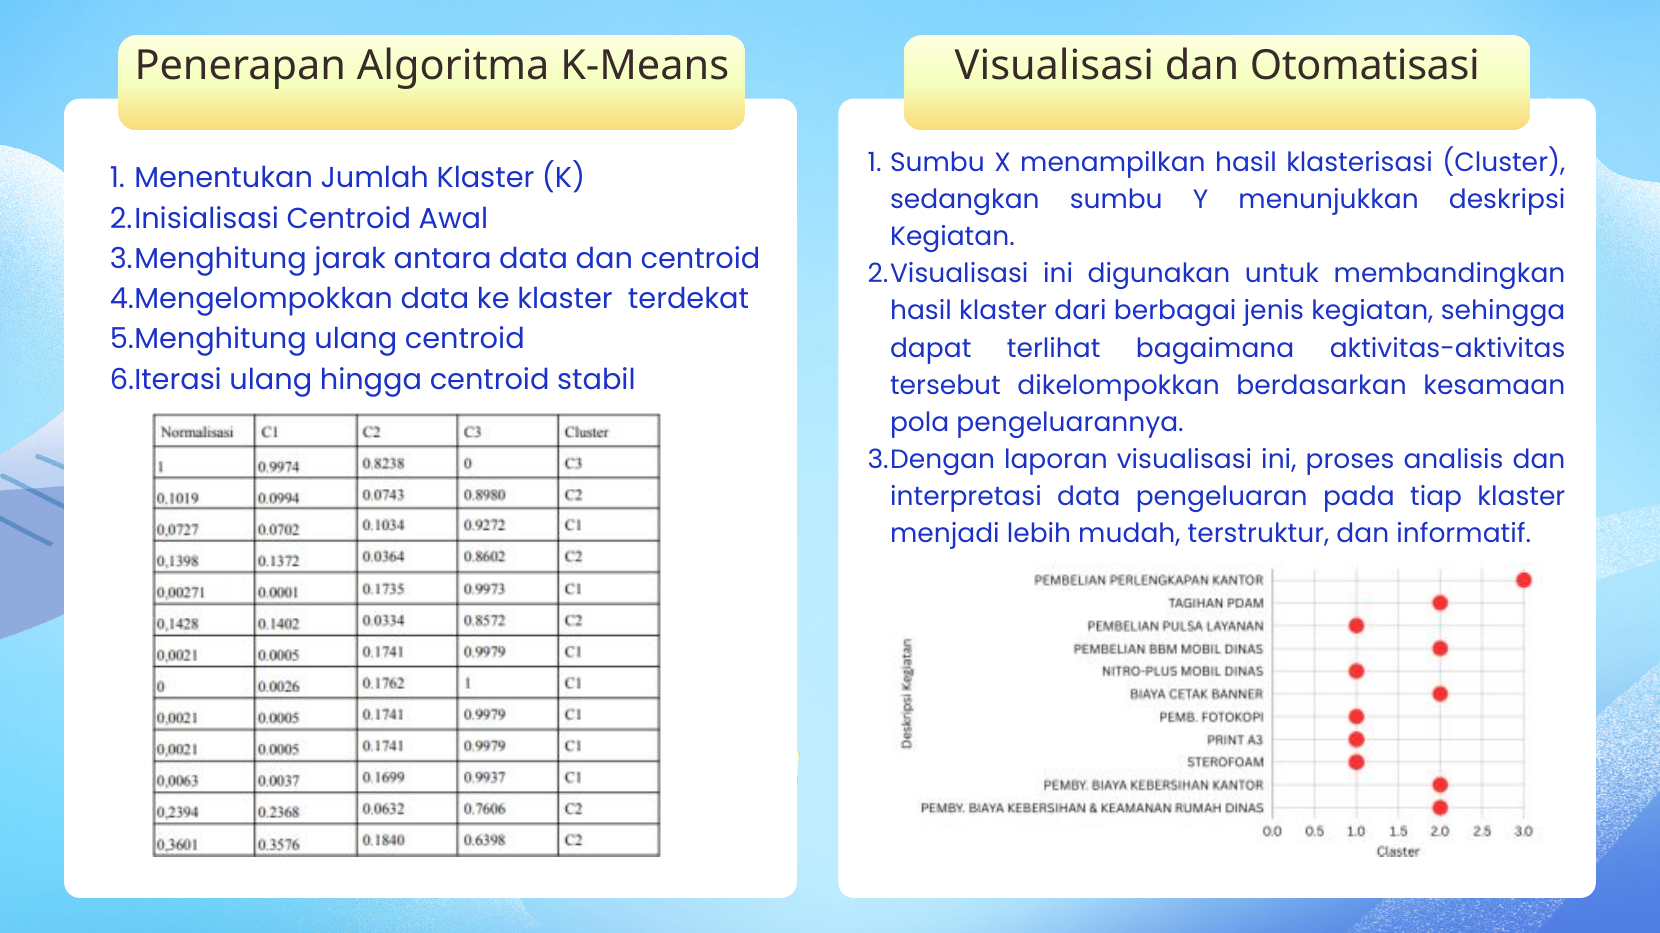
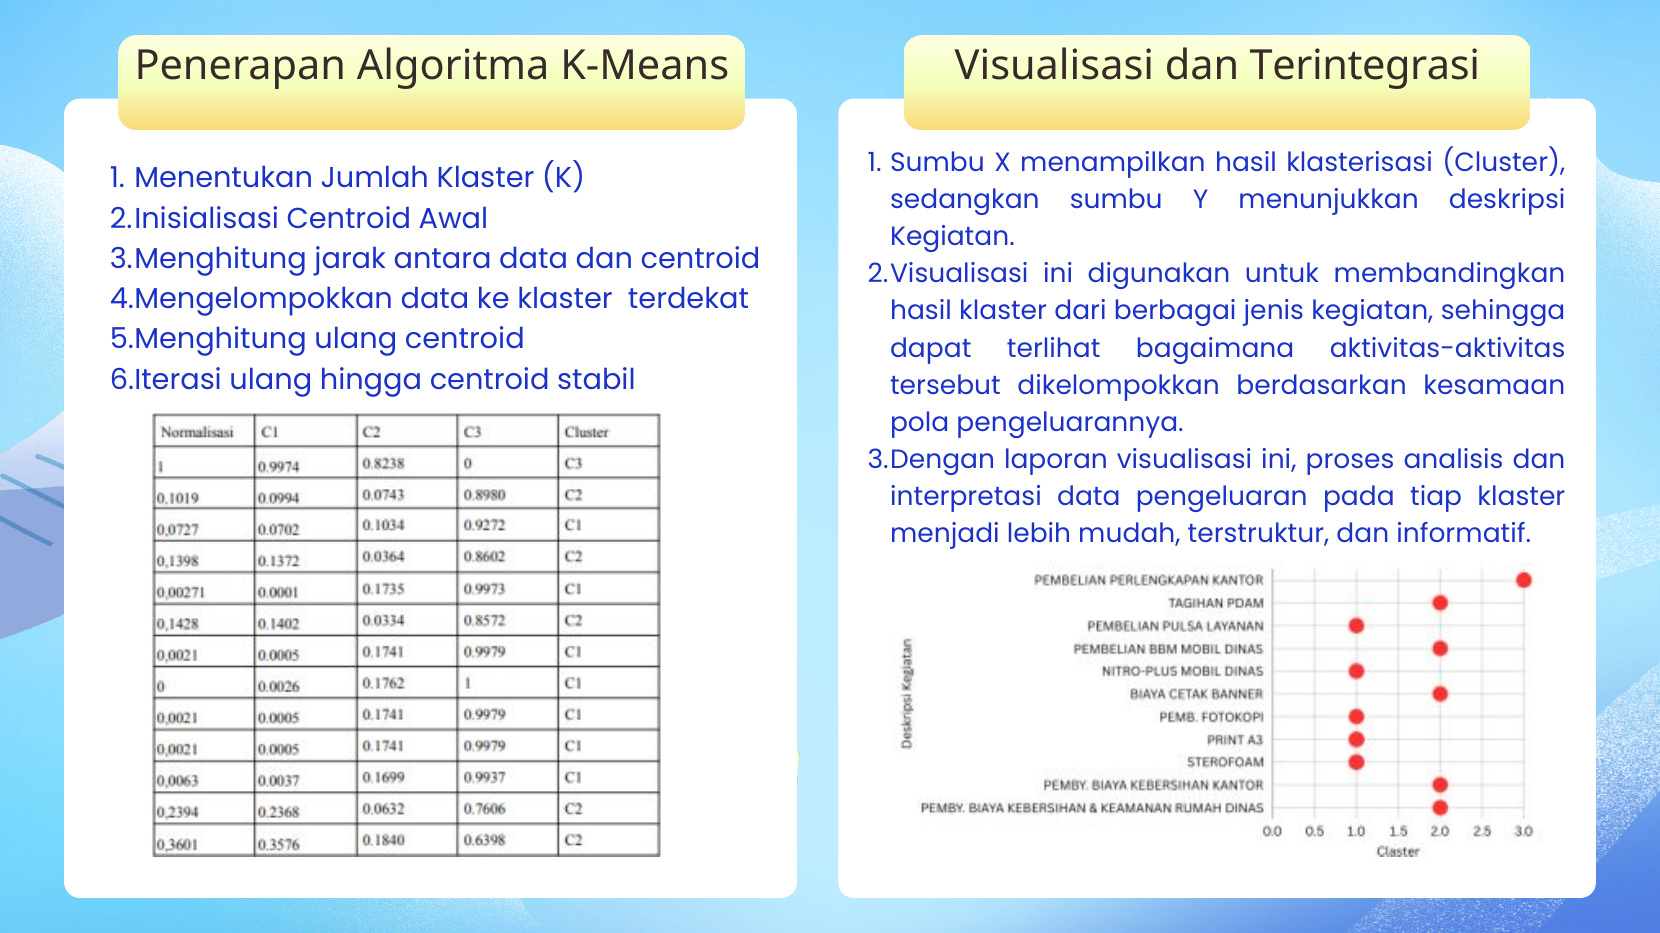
Otomatisasi: Otomatisasi -> Terintegrasi
